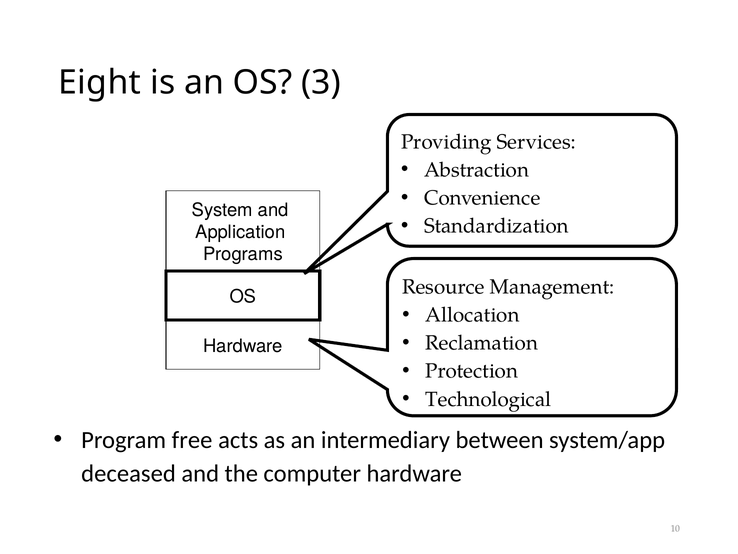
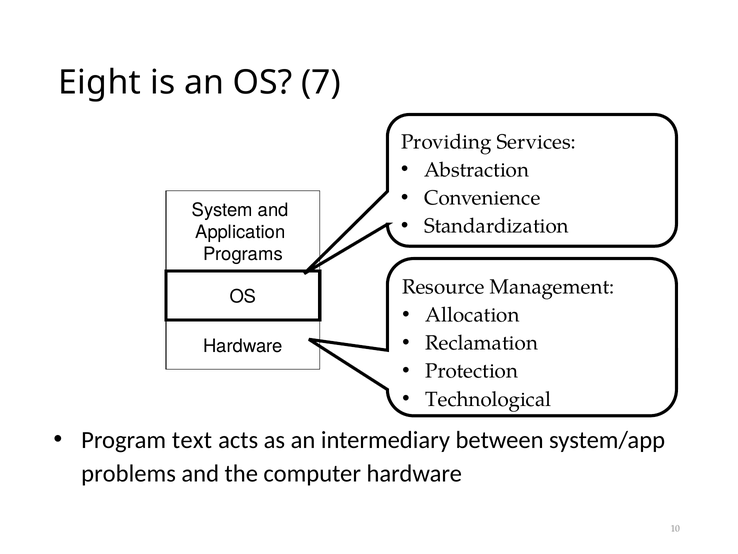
3: 3 -> 7
free: free -> text
deceased: deceased -> problems
